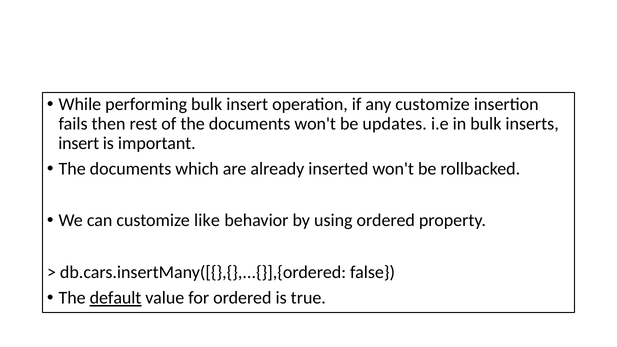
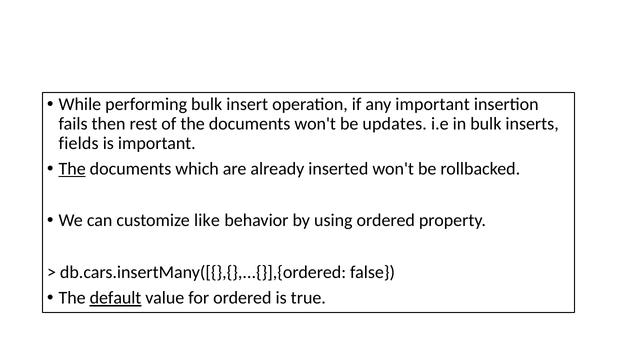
any customize: customize -> important
insert at (79, 143): insert -> fields
The at (72, 169) underline: none -> present
